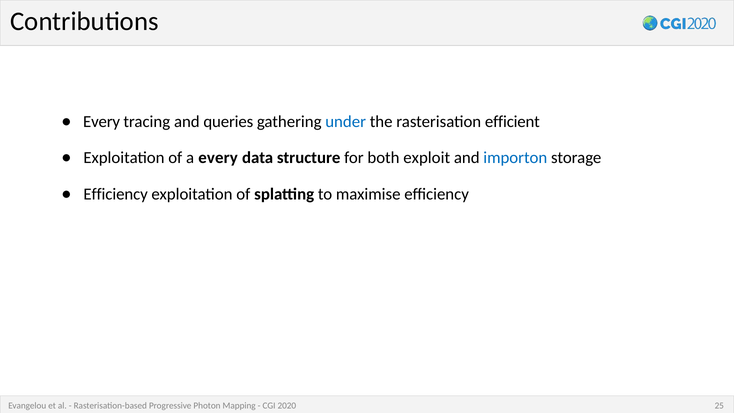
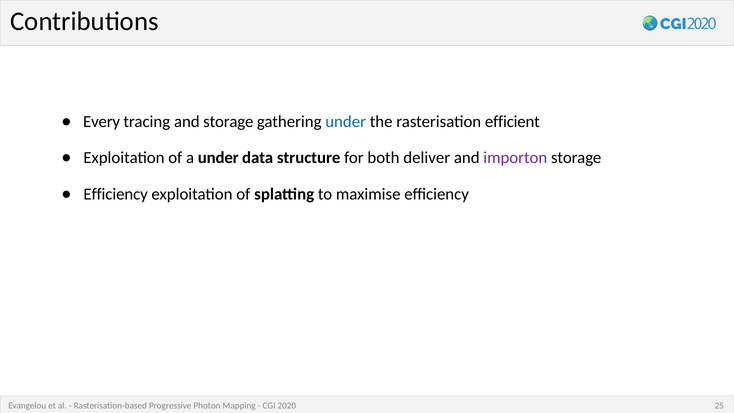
and queries: queries -> storage
a every: every -> under
exploit: exploit -> deliver
importon colour: blue -> purple
